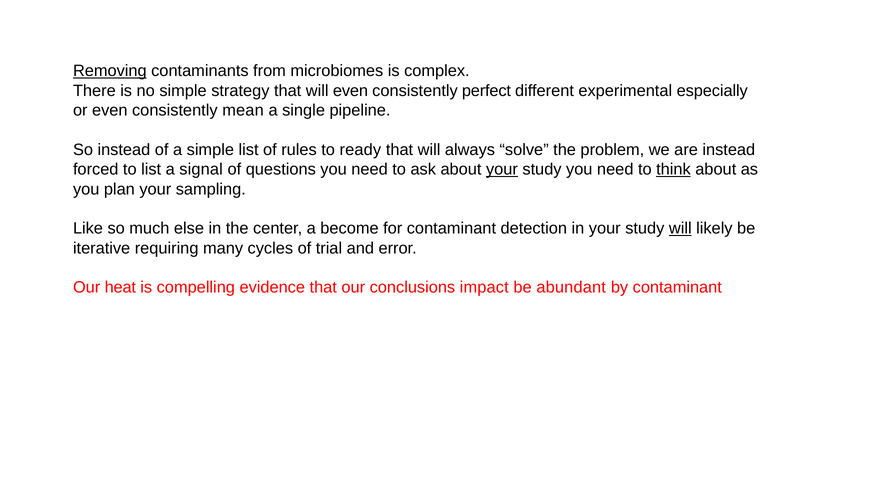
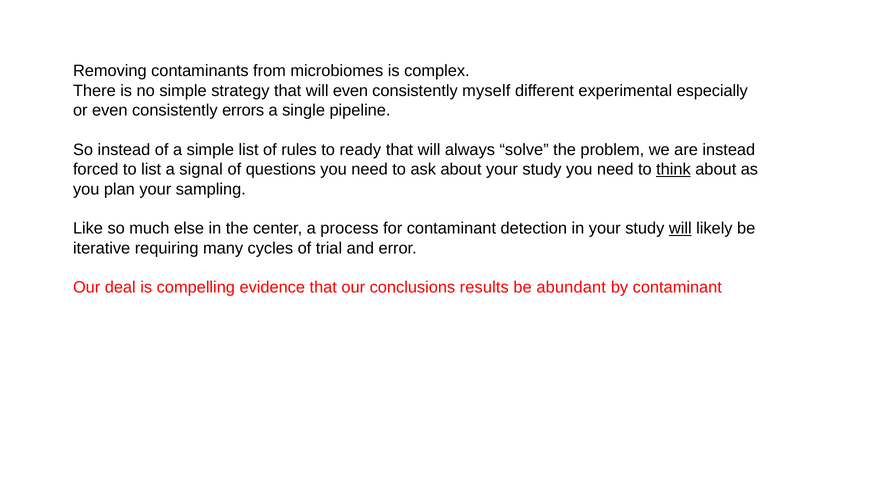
Removing underline: present -> none
perfect: perfect -> myself
mean: mean -> errors
your at (502, 169) underline: present -> none
become: become -> process
heat: heat -> deal
impact: impact -> results
